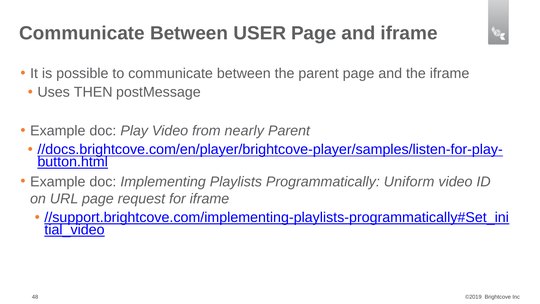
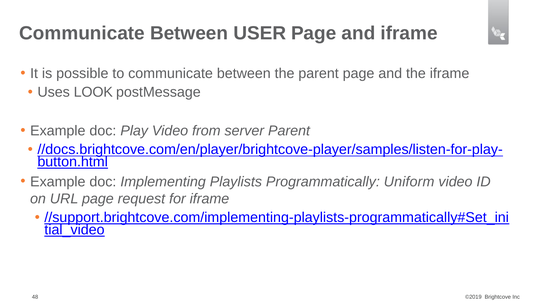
THEN: THEN -> LOOK
nearly: nearly -> server
